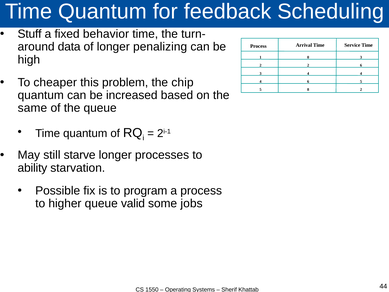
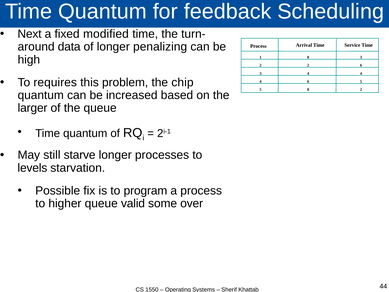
Stuff: Stuff -> Next
behavior: behavior -> modified
cheaper: cheaper -> requires
same: same -> larger
ability: ability -> levels
jobs: jobs -> over
